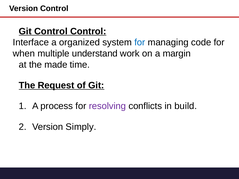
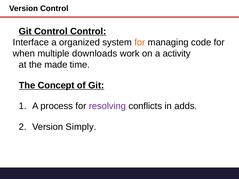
for at (140, 42) colour: blue -> orange
understand: understand -> downloads
margin: margin -> activity
Request: Request -> Concept
build: build -> adds
